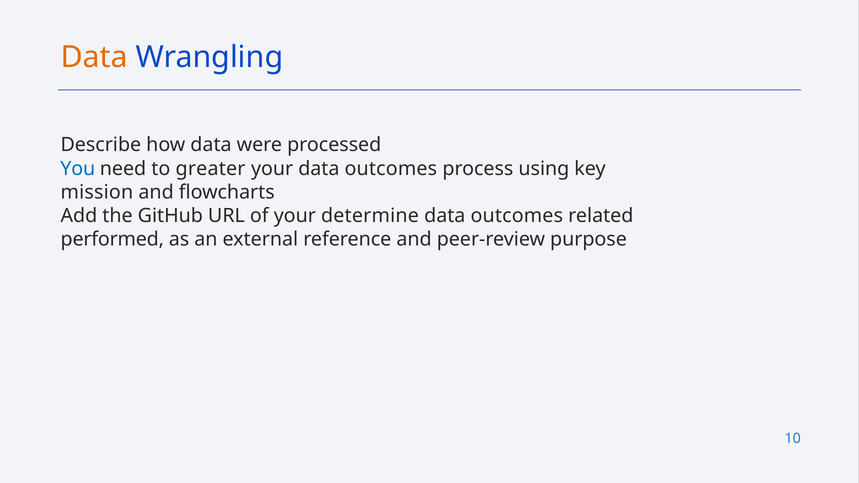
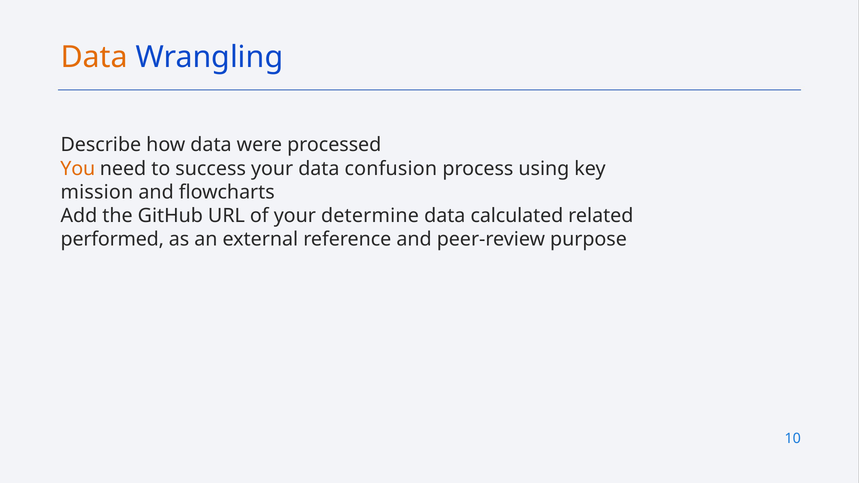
You colour: blue -> orange
greater: greater -> success
your data outcomes: outcomes -> confusion
outcomes at (517, 216): outcomes -> calculated
